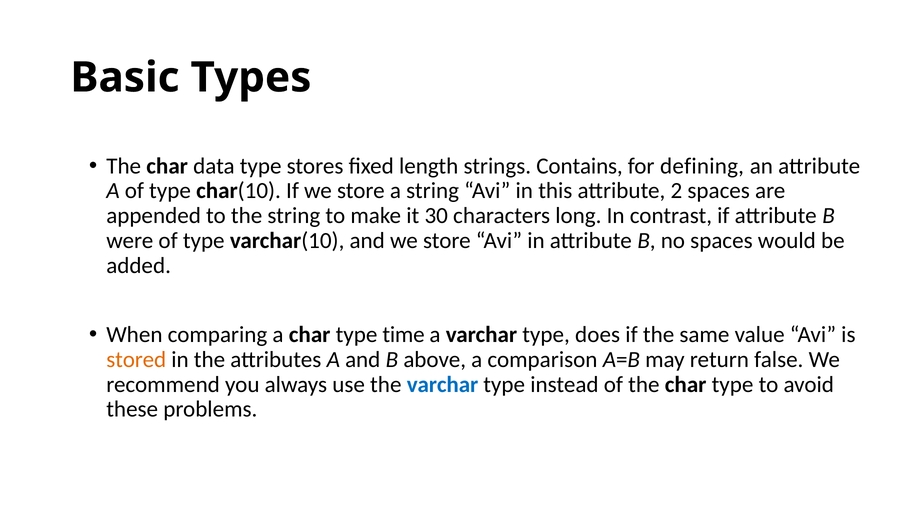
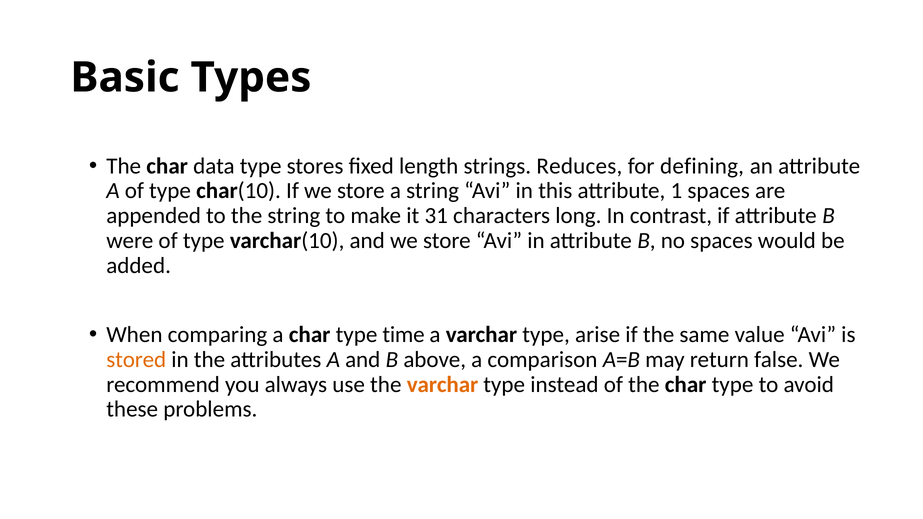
Contains: Contains -> Reduces
2: 2 -> 1
30: 30 -> 31
does: does -> arise
varchar at (442, 385) colour: blue -> orange
